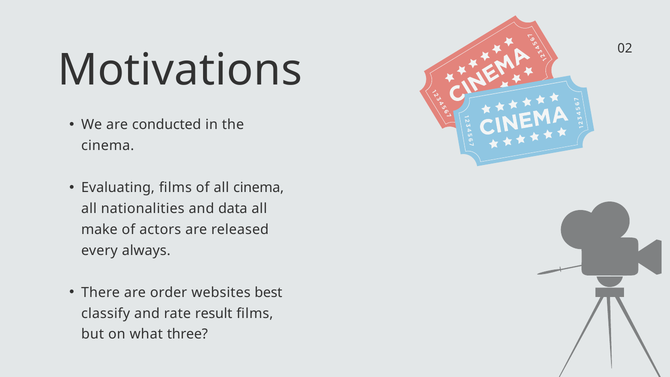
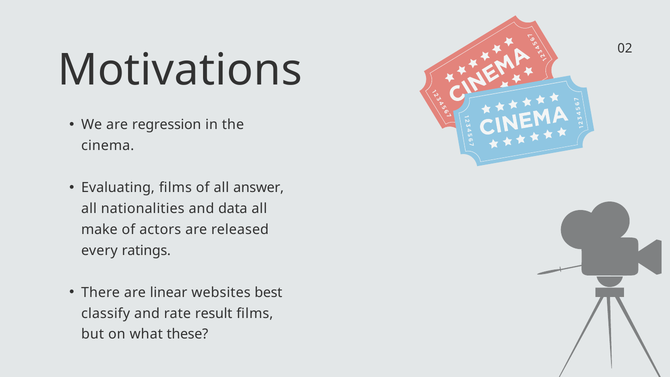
conducted: conducted -> regression
all cinema: cinema -> answer
always: always -> ratings
order: order -> linear
three: three -> these
